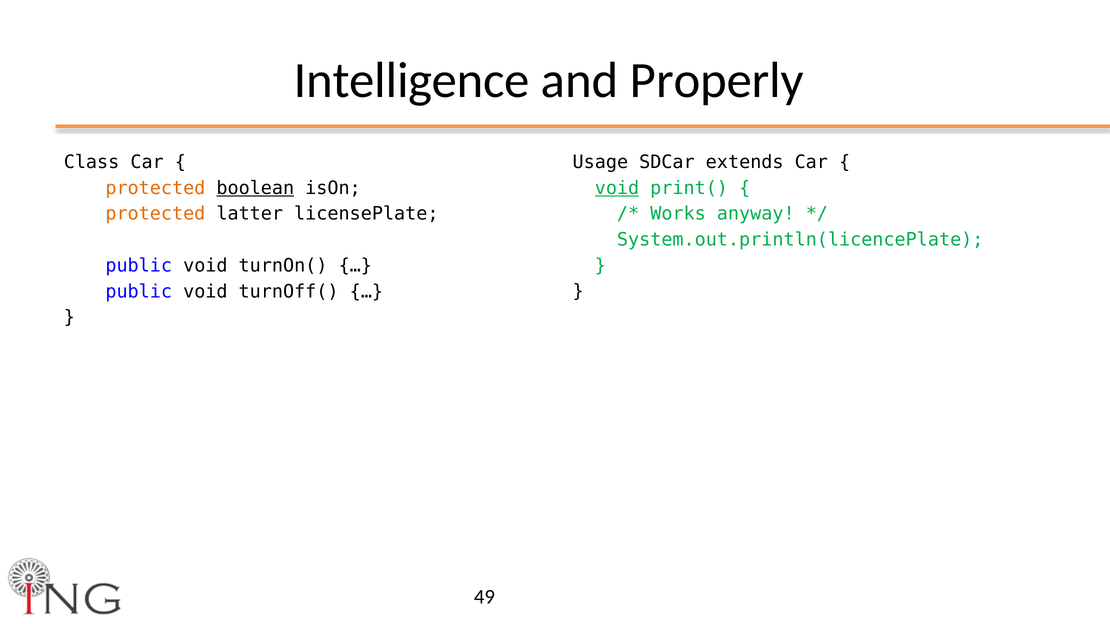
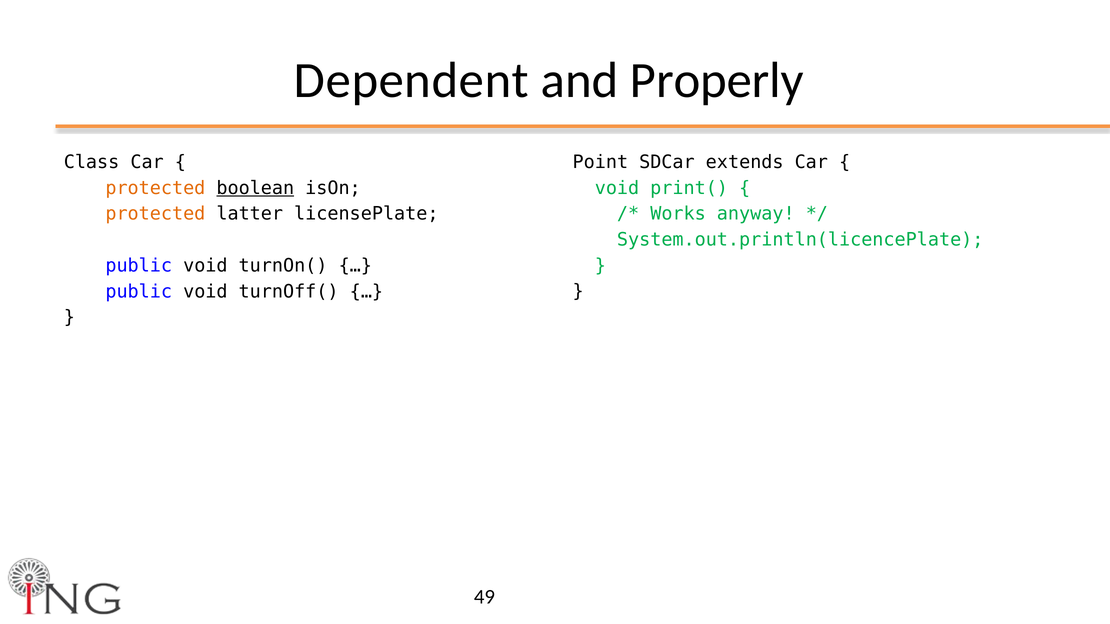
Intelligence: Intelligence -> Dependent
Usage: Usage -> Point
void at (617, 188) underline: present -> none
